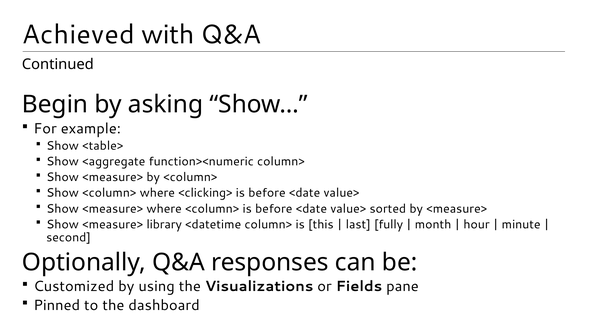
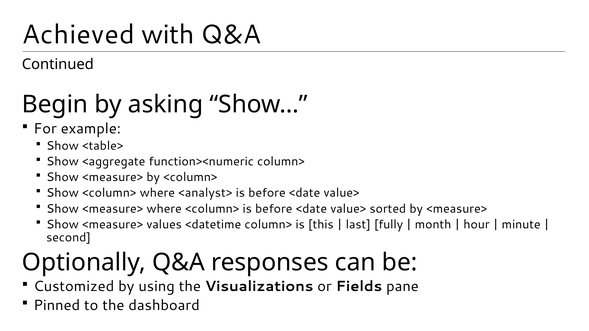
<clicking>: <clicking> -> <analyst>
library: library -> values
